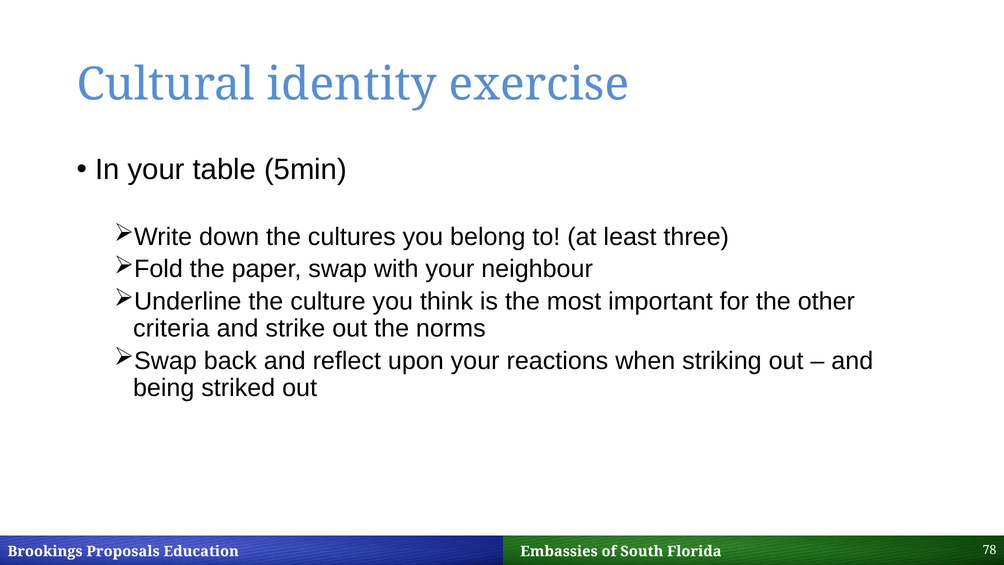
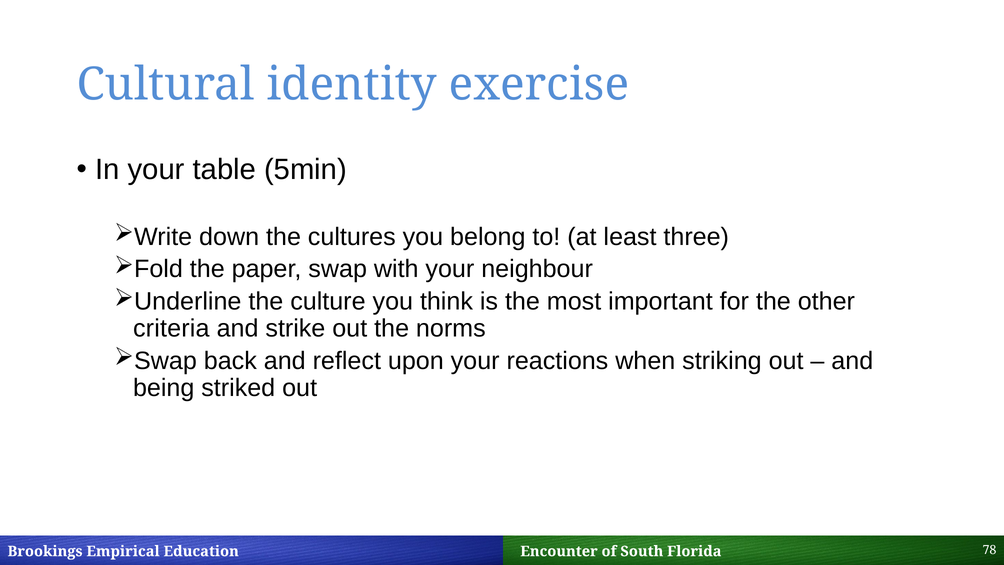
Proposals: Proposals -> Empirical
Embassies: Embassies -> Encounter
